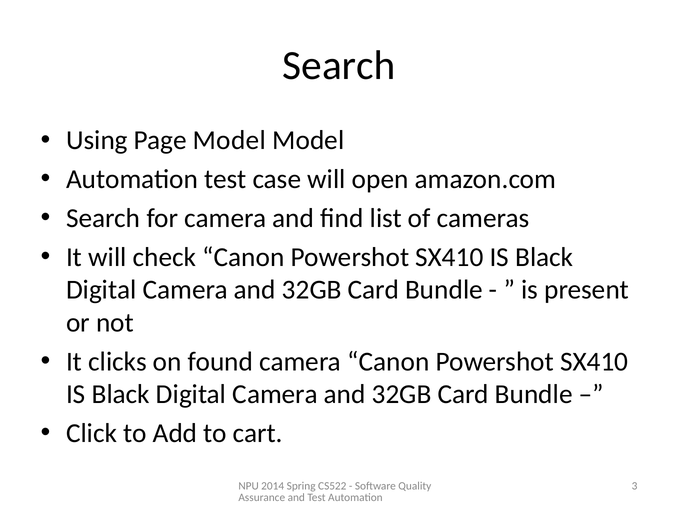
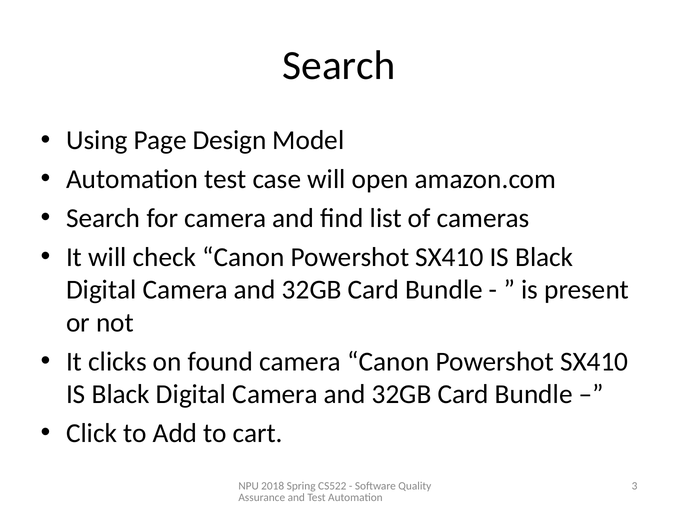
Page Model: Model -> Design
2014: 2014 -> 2018
